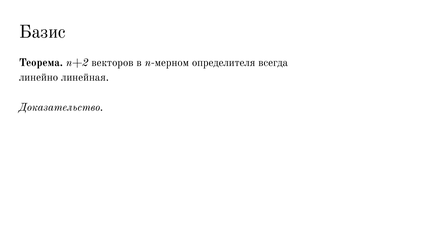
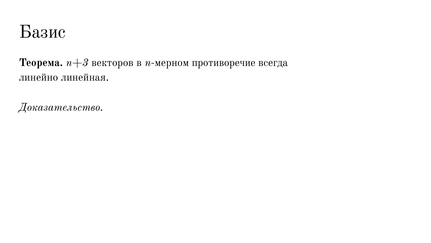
n+2: n+2 -> n+3
определителя: определителя -> противоречие
